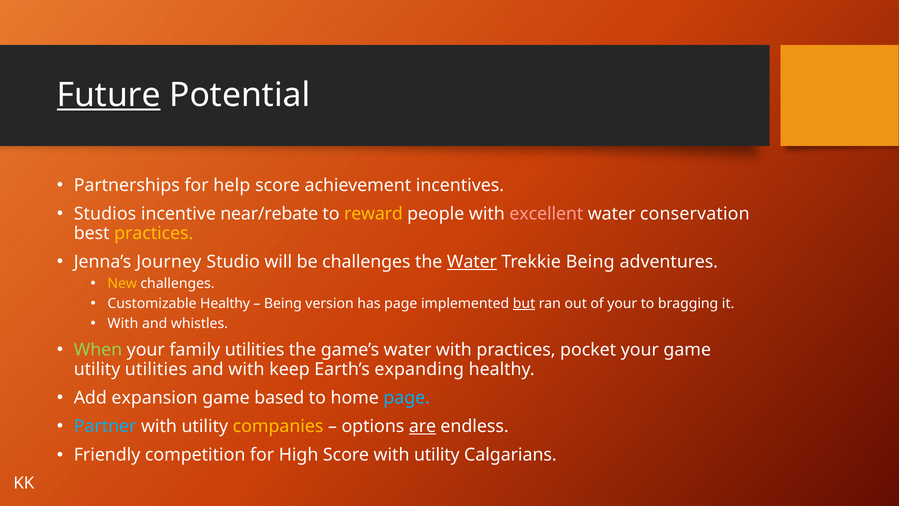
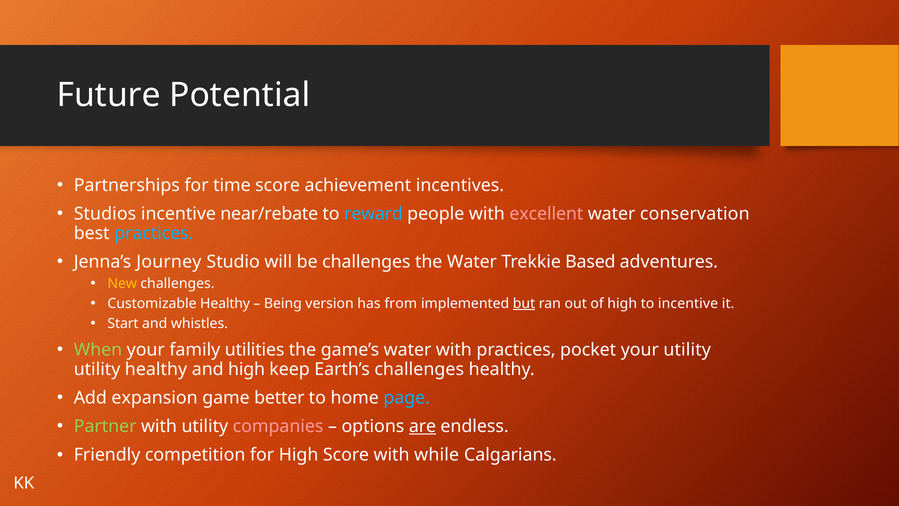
Future underline: present -> none
help: help -> time
reward colour: yellow -> light blue
practices at (154, 233) colour: yellow -> light blue
Water at (472, 262) underline: present -> none
Trekkie Being: Being -> Based
has page: page -> from
of your: your -> high
to bragging: bragging -> incentive
With at (123, 323): With -> Start
your game: game -> utility
utility utilities: utilities -> healthy
and with: with -> high
Earth’s expanding: expanding -> challenges
based: based -> better
Partner colour: light blue -> light green
companies colour: yellow -> pink
Score with utility: utility -> while
